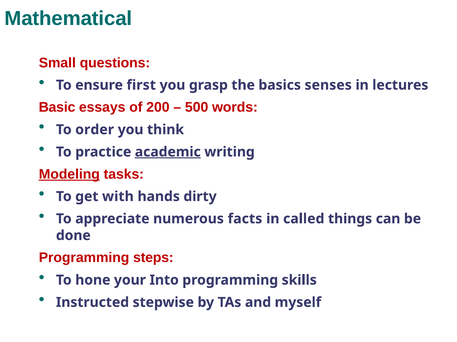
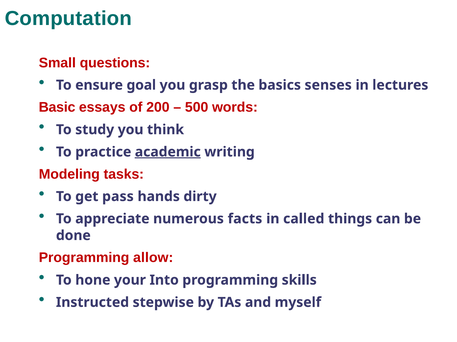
Mathematical: Mathematical -> Computation
first: first -> goal
order: order -> study
Modeling underline: present -> none
with: with -> pass
steps: steps -> allow
